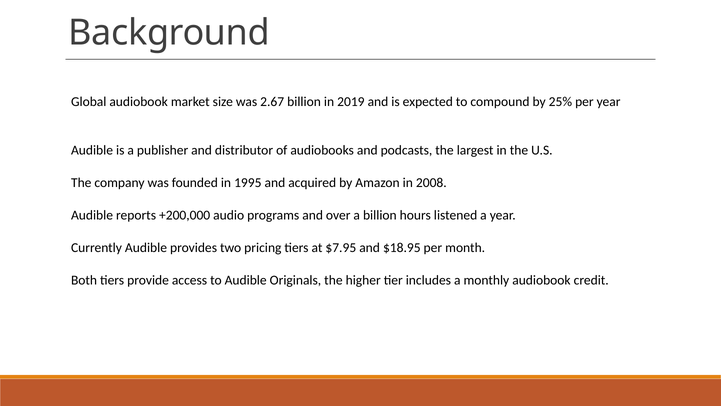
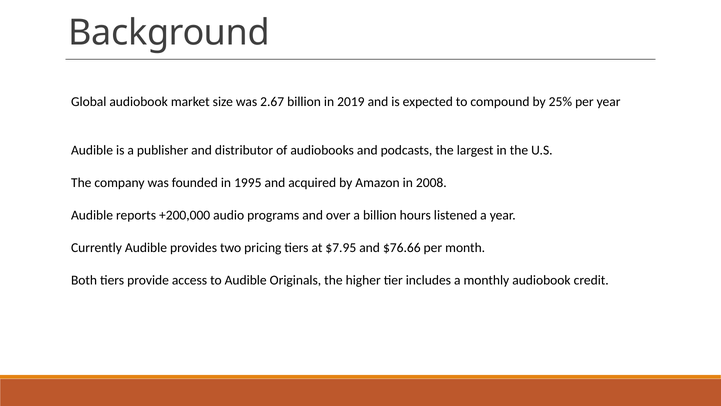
$18.95: $18.95 -> $76.66
